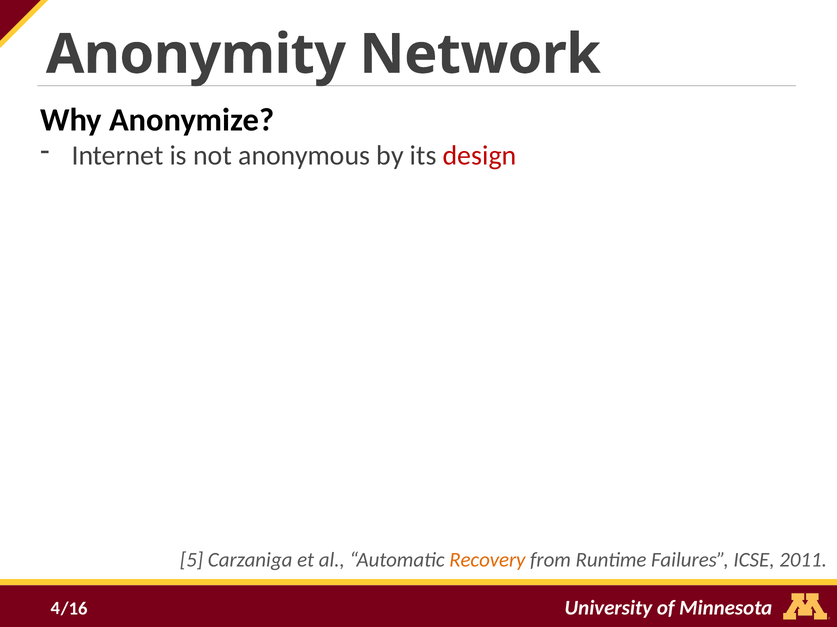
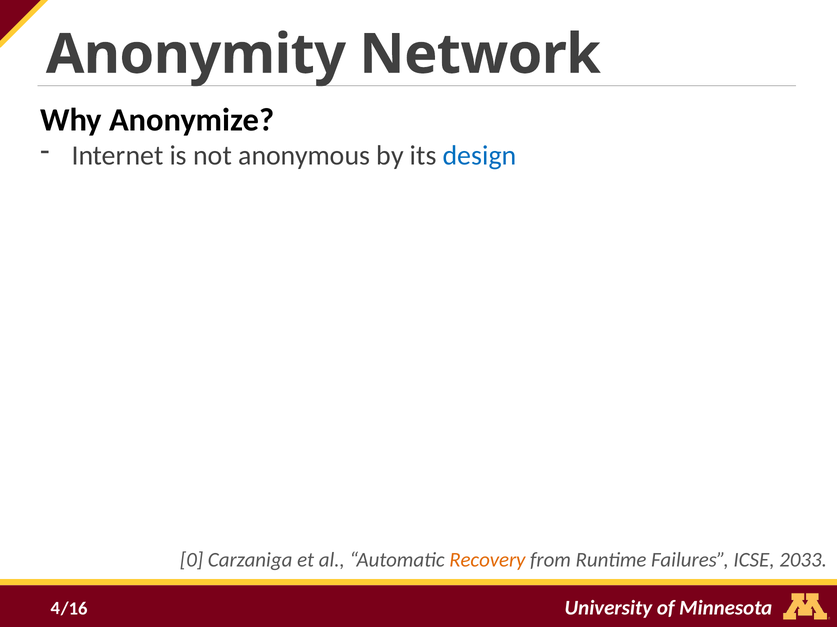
design colour: red -> blue
5: 5 -> 0
2011: 2011 -> 2033
